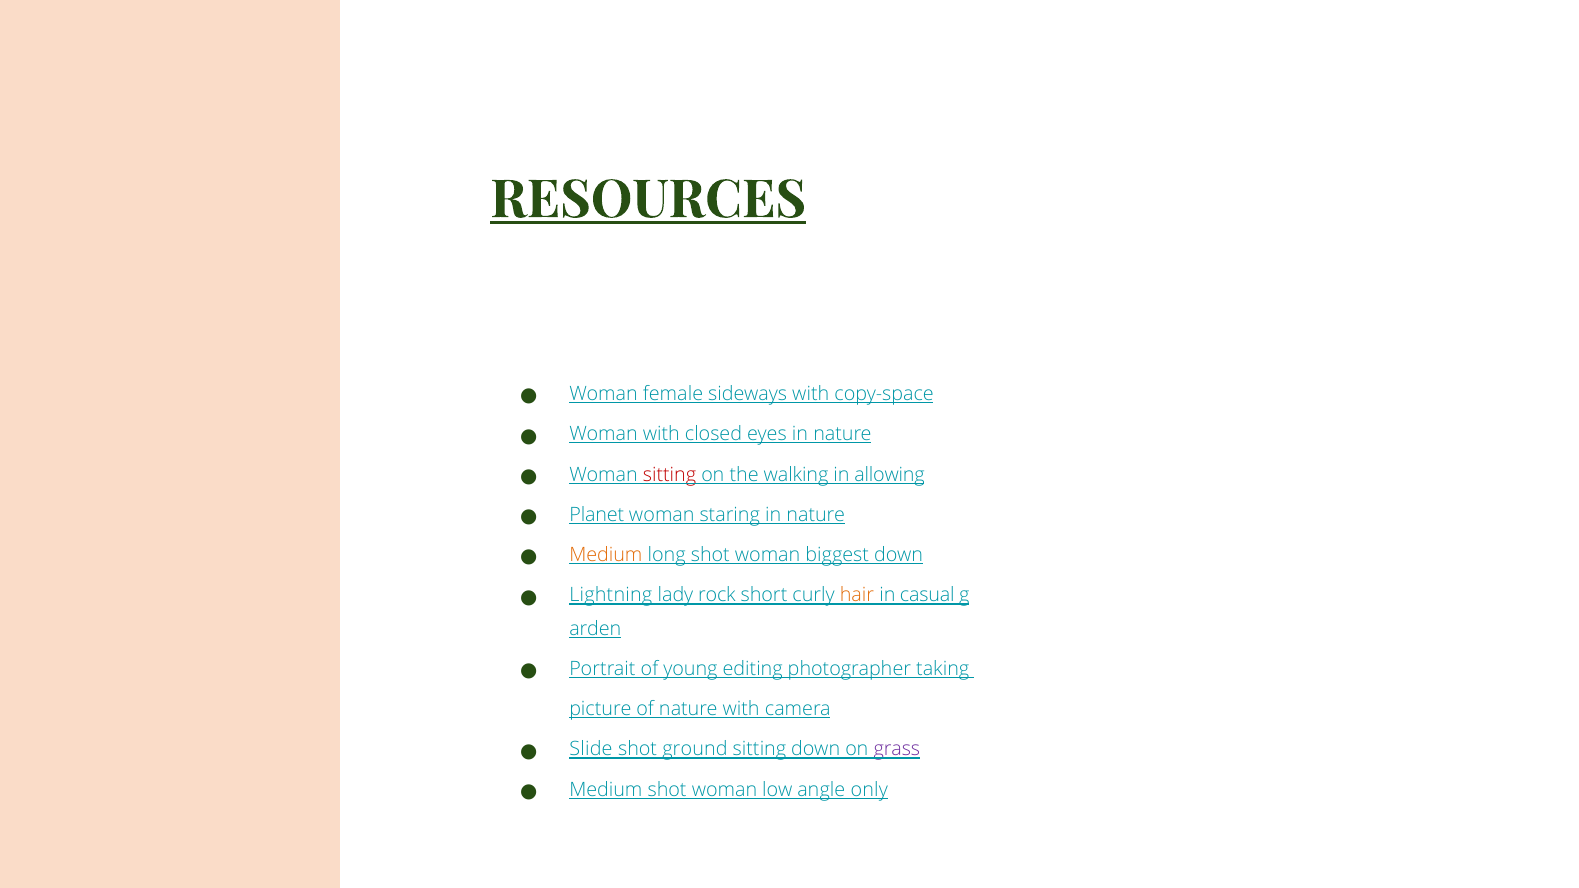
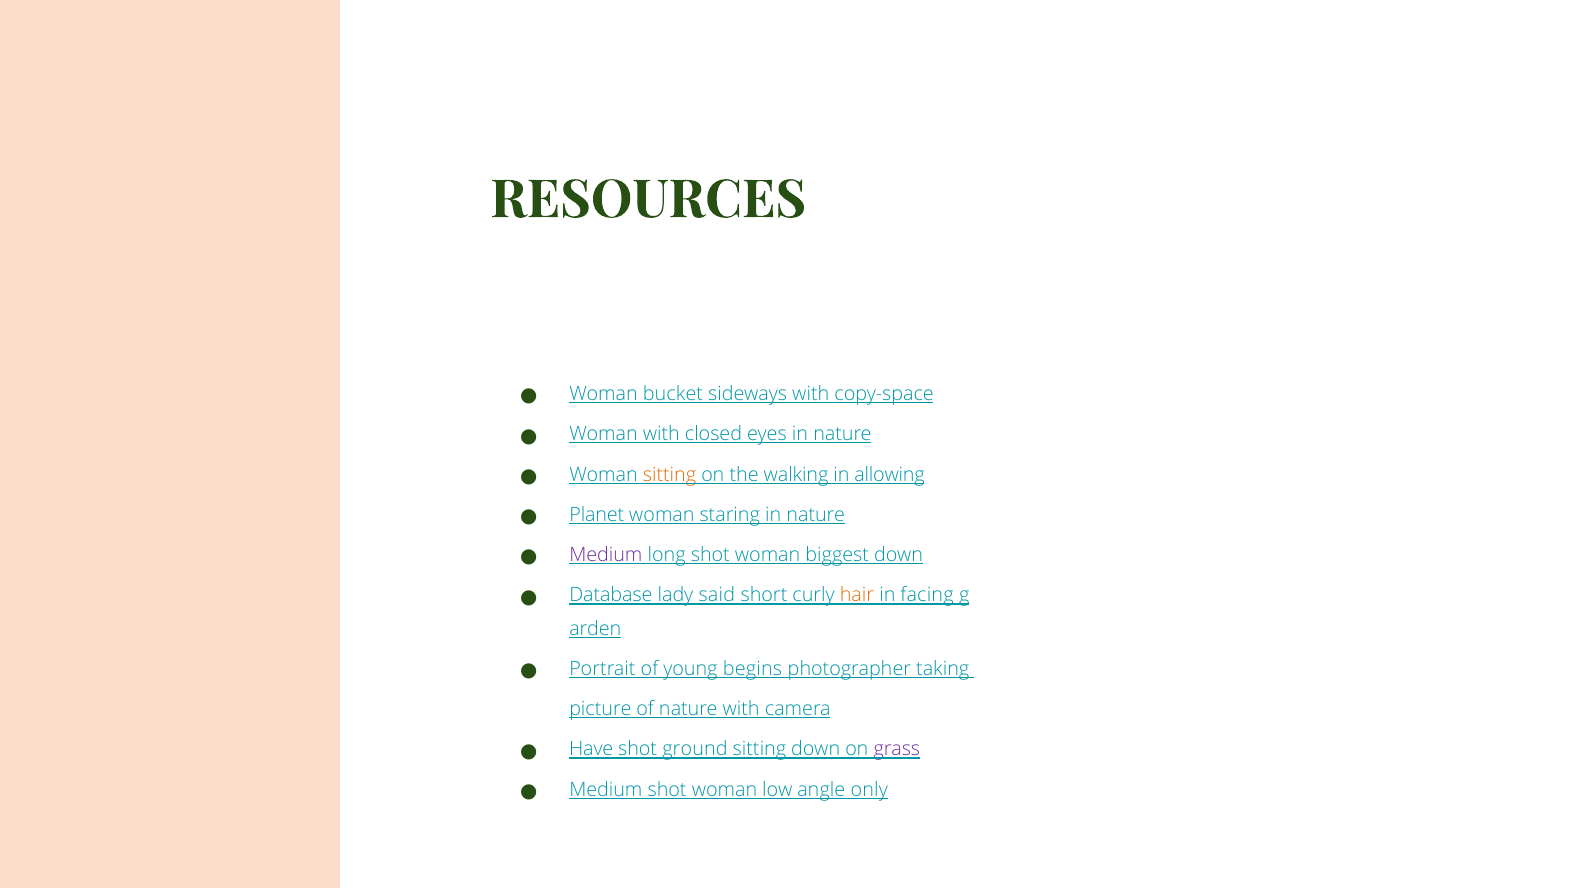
RESOURCES underline: present -> none
female: female -> bucket
sitting at (669, 475) colour: red -> orange
Medium at (606, 555) colour: orange -> purple
Lightning: Lightning -> Database
rock: rock -> said
casual: casual -> facing
editing: editing -> begins
Slide: Slide -> Have
